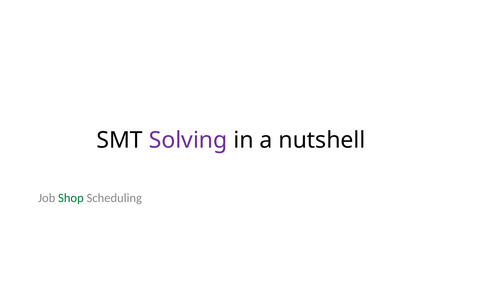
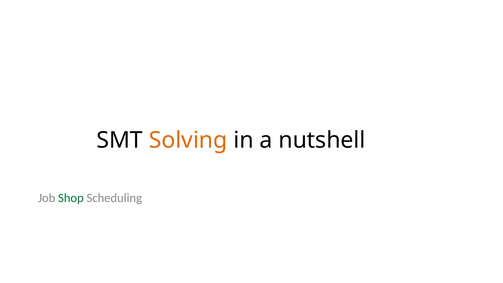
Solving colour: purple -> orange
